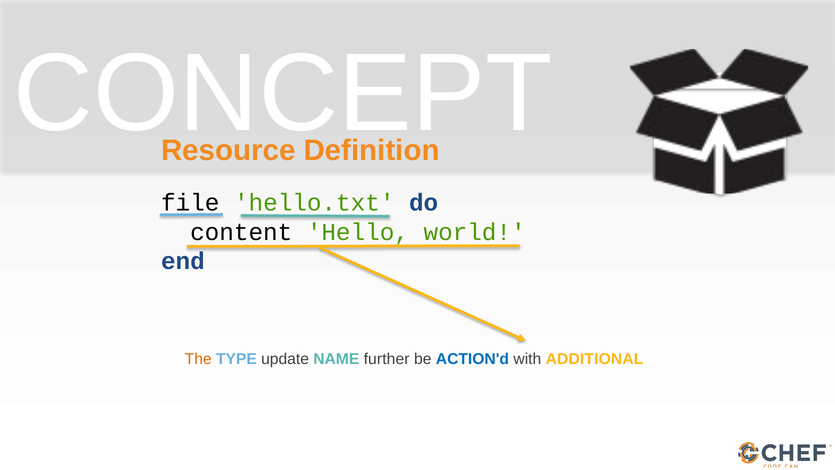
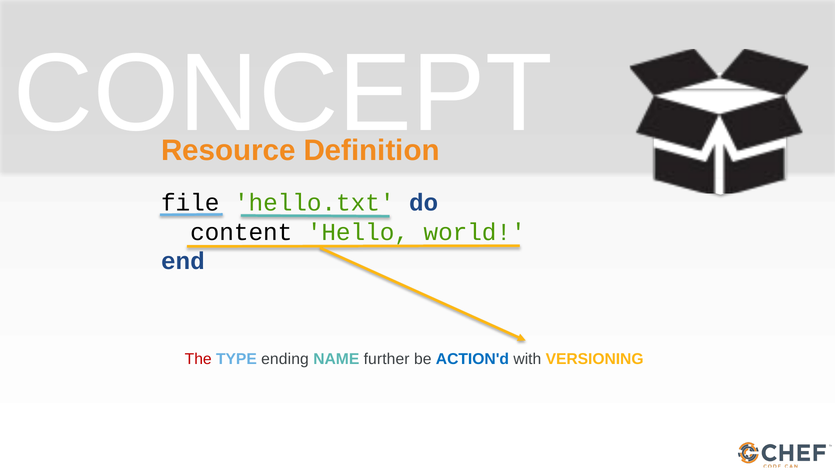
The colour: orange -> red
update: update -> ending
ADDITIONAL: ADDITIONAL -> VERSIONING
